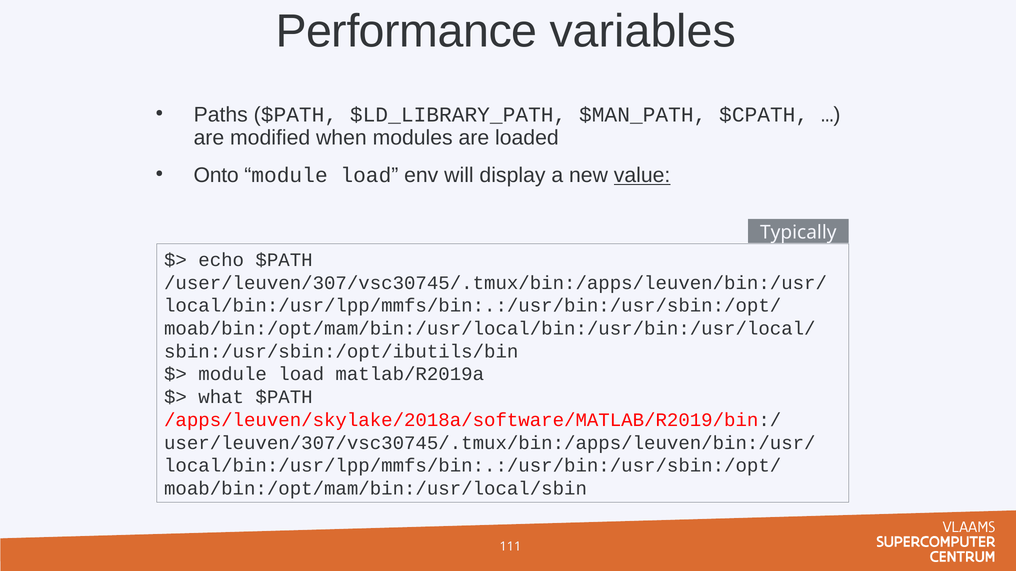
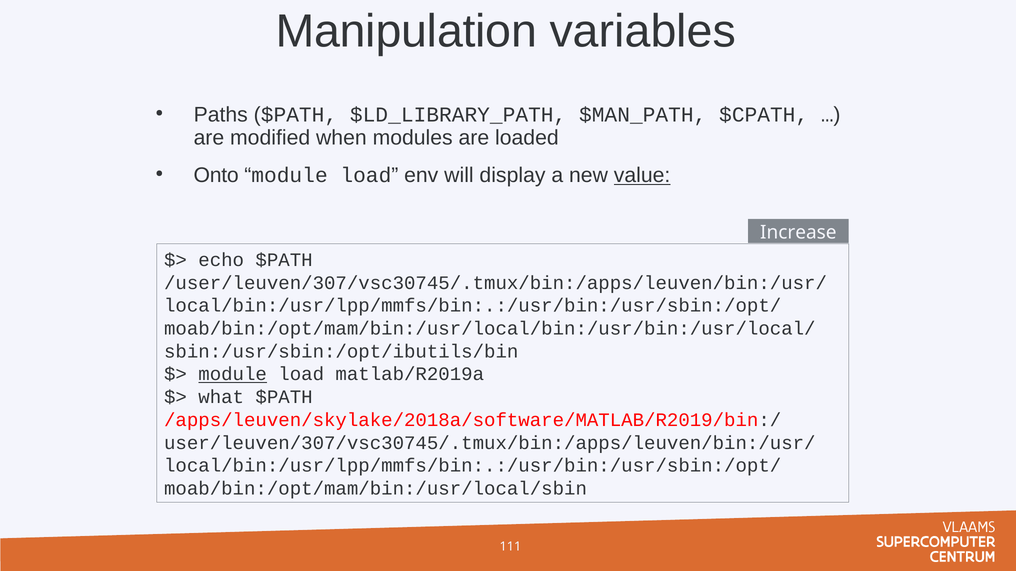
Performance: Performance -> Manipulation
Typically: Typically -> Increase
module at (233, 375) underline: none -> present
